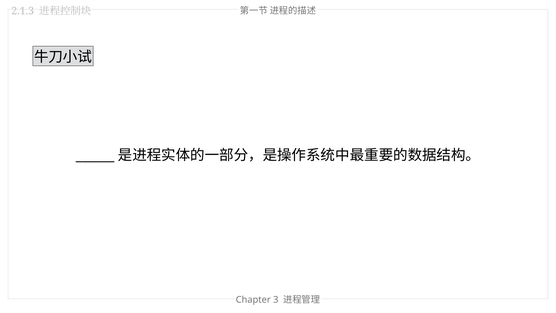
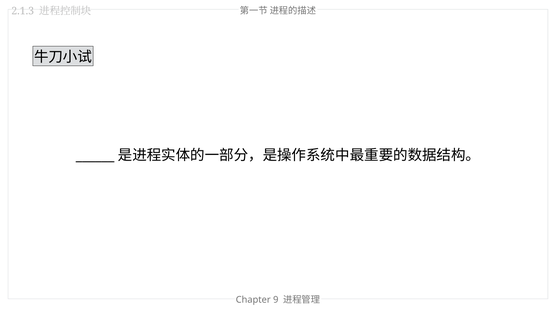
3: 3 -> 9
